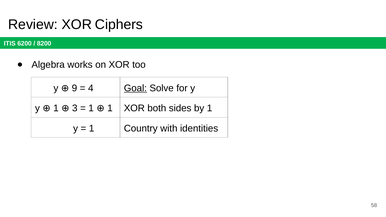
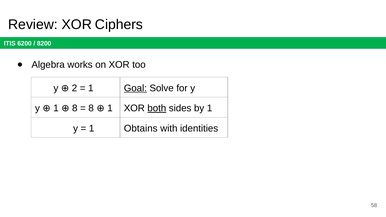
9: 9 -> 2
4 at (91, 88): 4 -> 1
1 3: 3 -> 8
1 at (91, 108): 1 -> 8
both underline: none -> present
Country: Country -> Obtains
